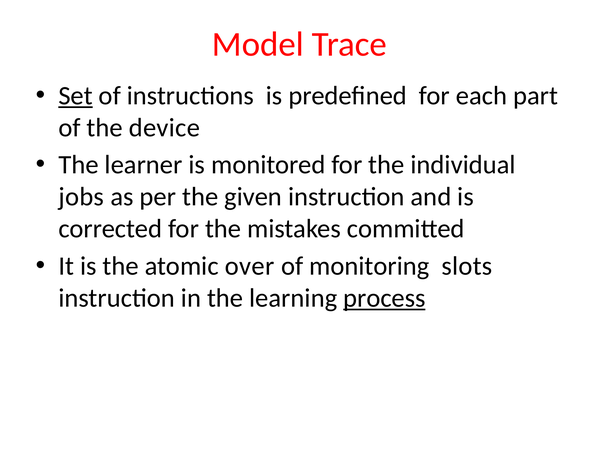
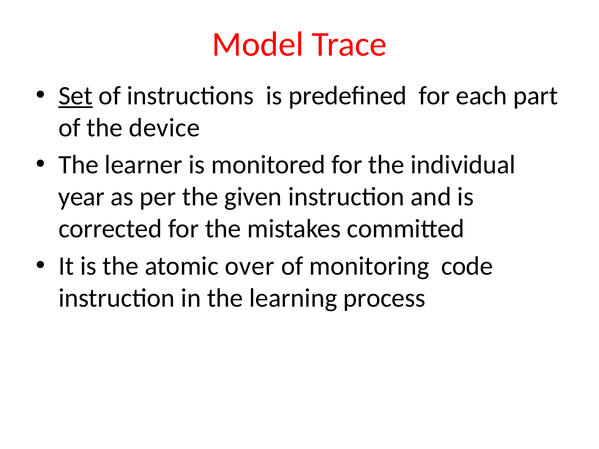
jobs: jobs -> year
slots: slots -> code
process underline: present -> none
